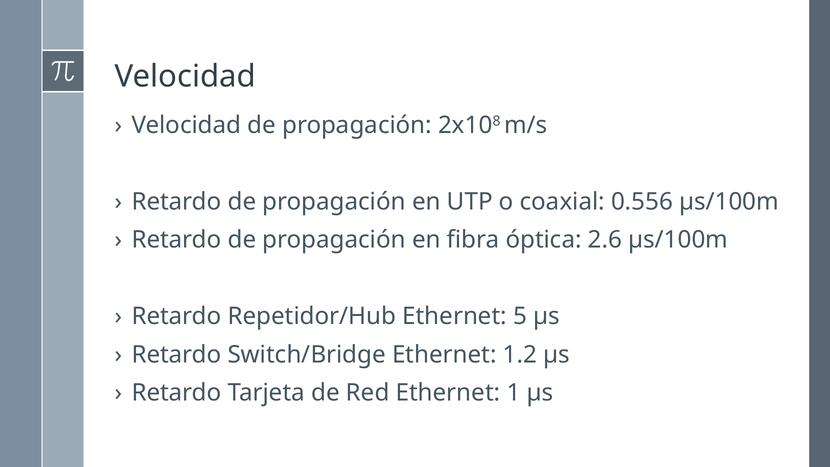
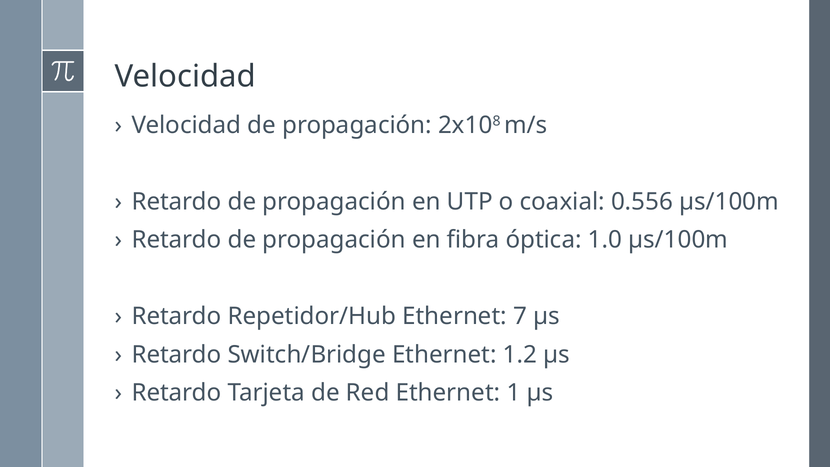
2.6: 2.6 -> 1.0
5: 5 -> 7
